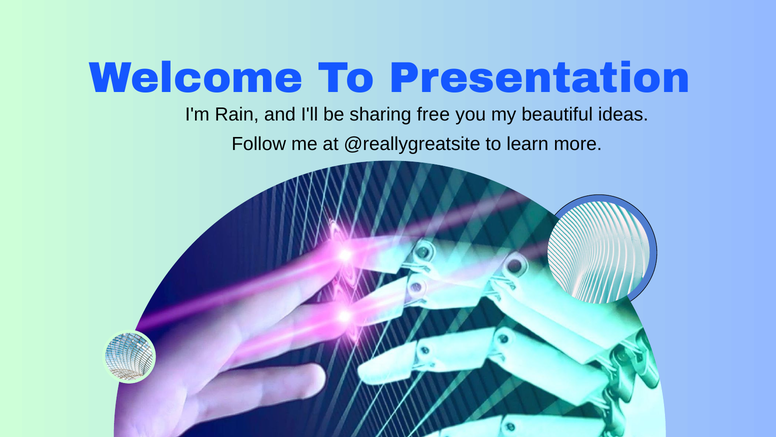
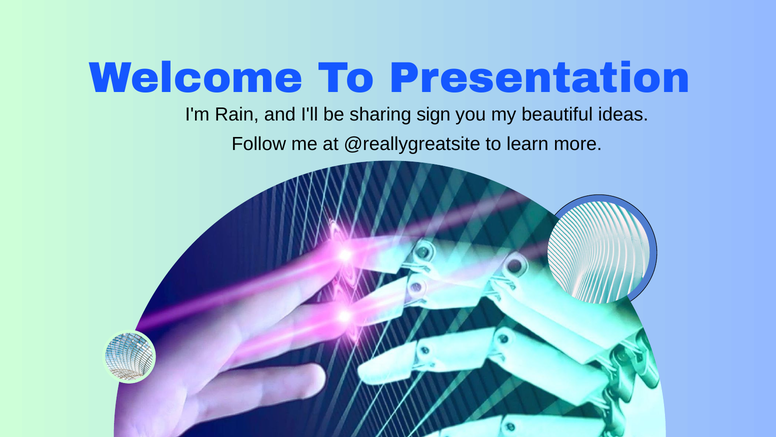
free: free -> sign
